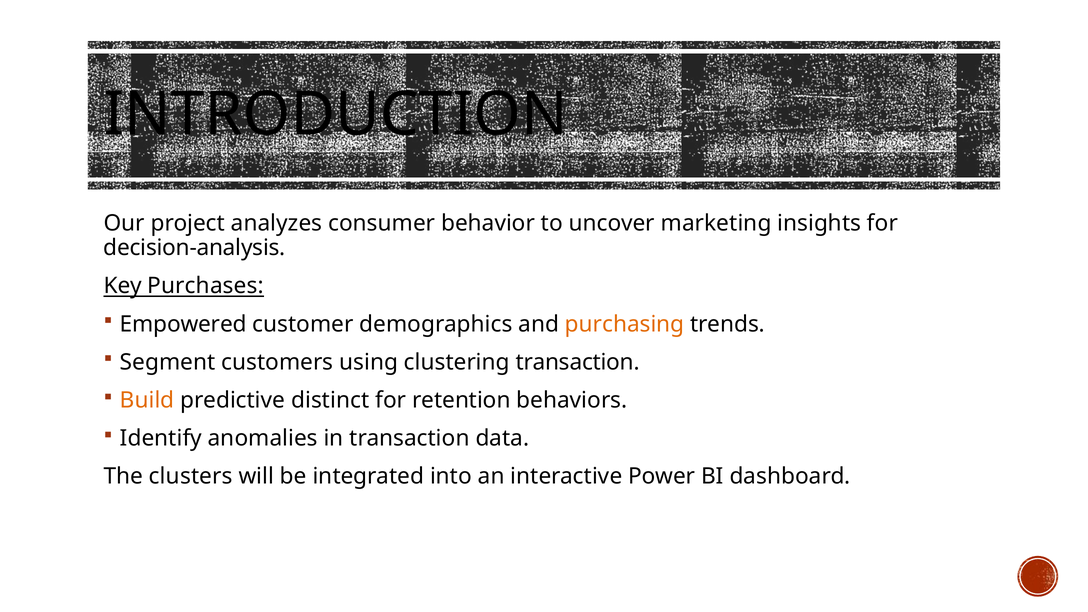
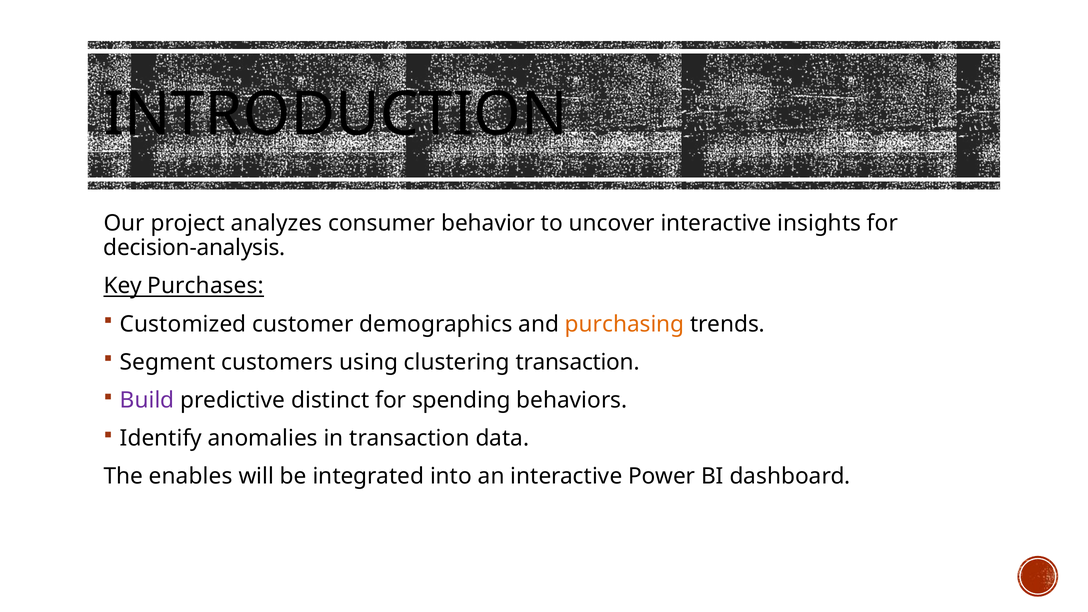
uncover marketing: marketing -> interactive
Empowered: Empowered -> Customized
Build colour: orange -> purple
retention: retention -> spending
clusters: clusters -> enables
